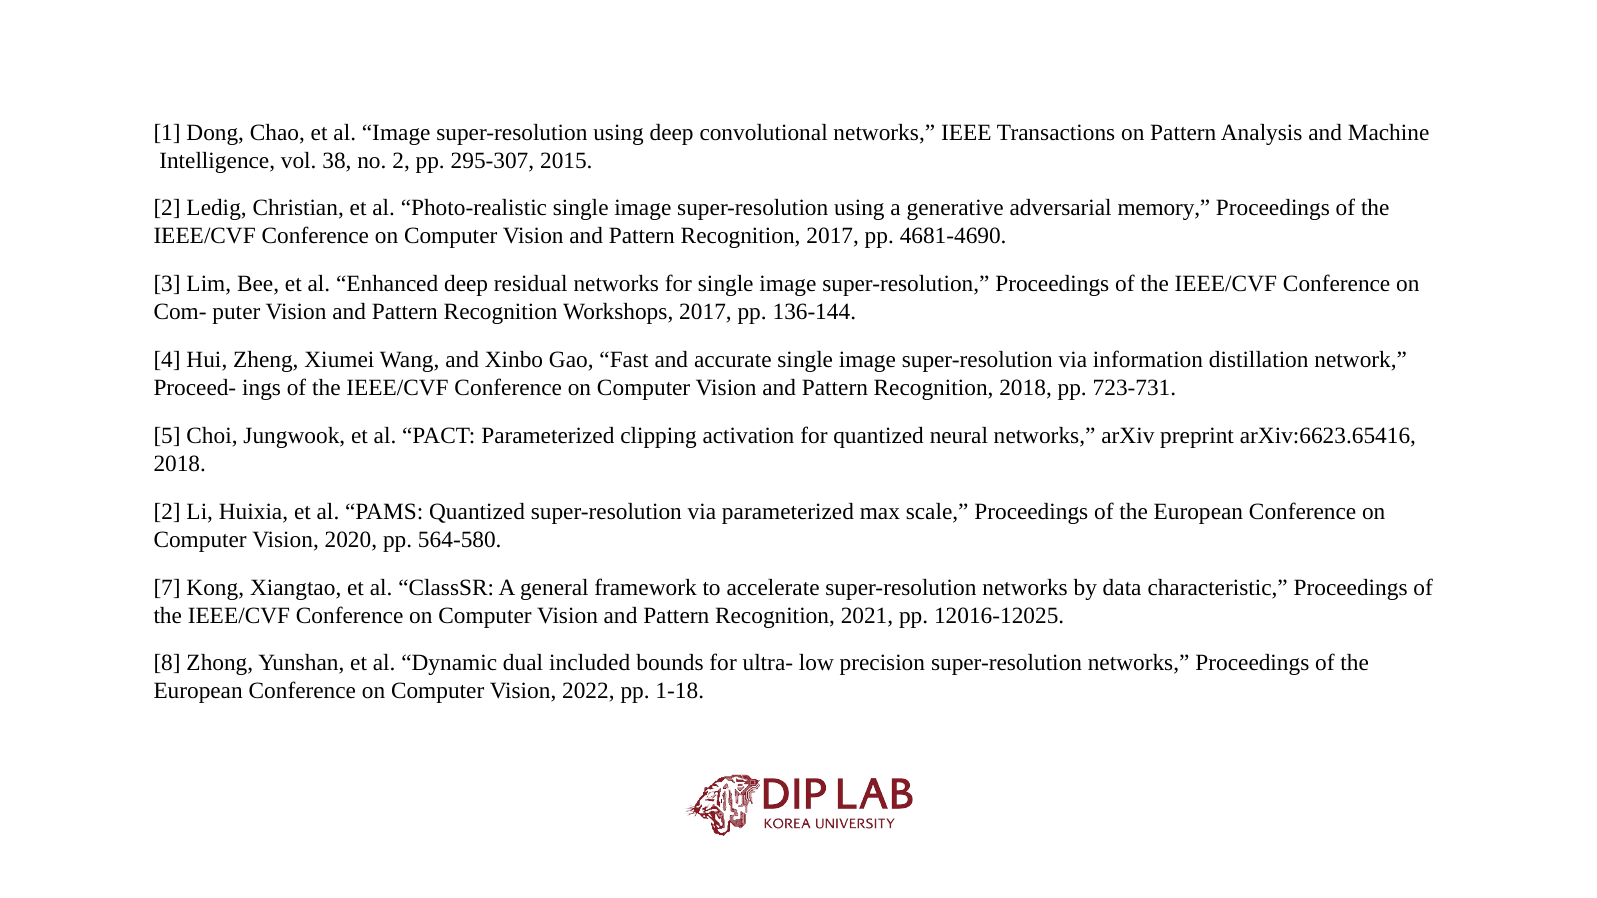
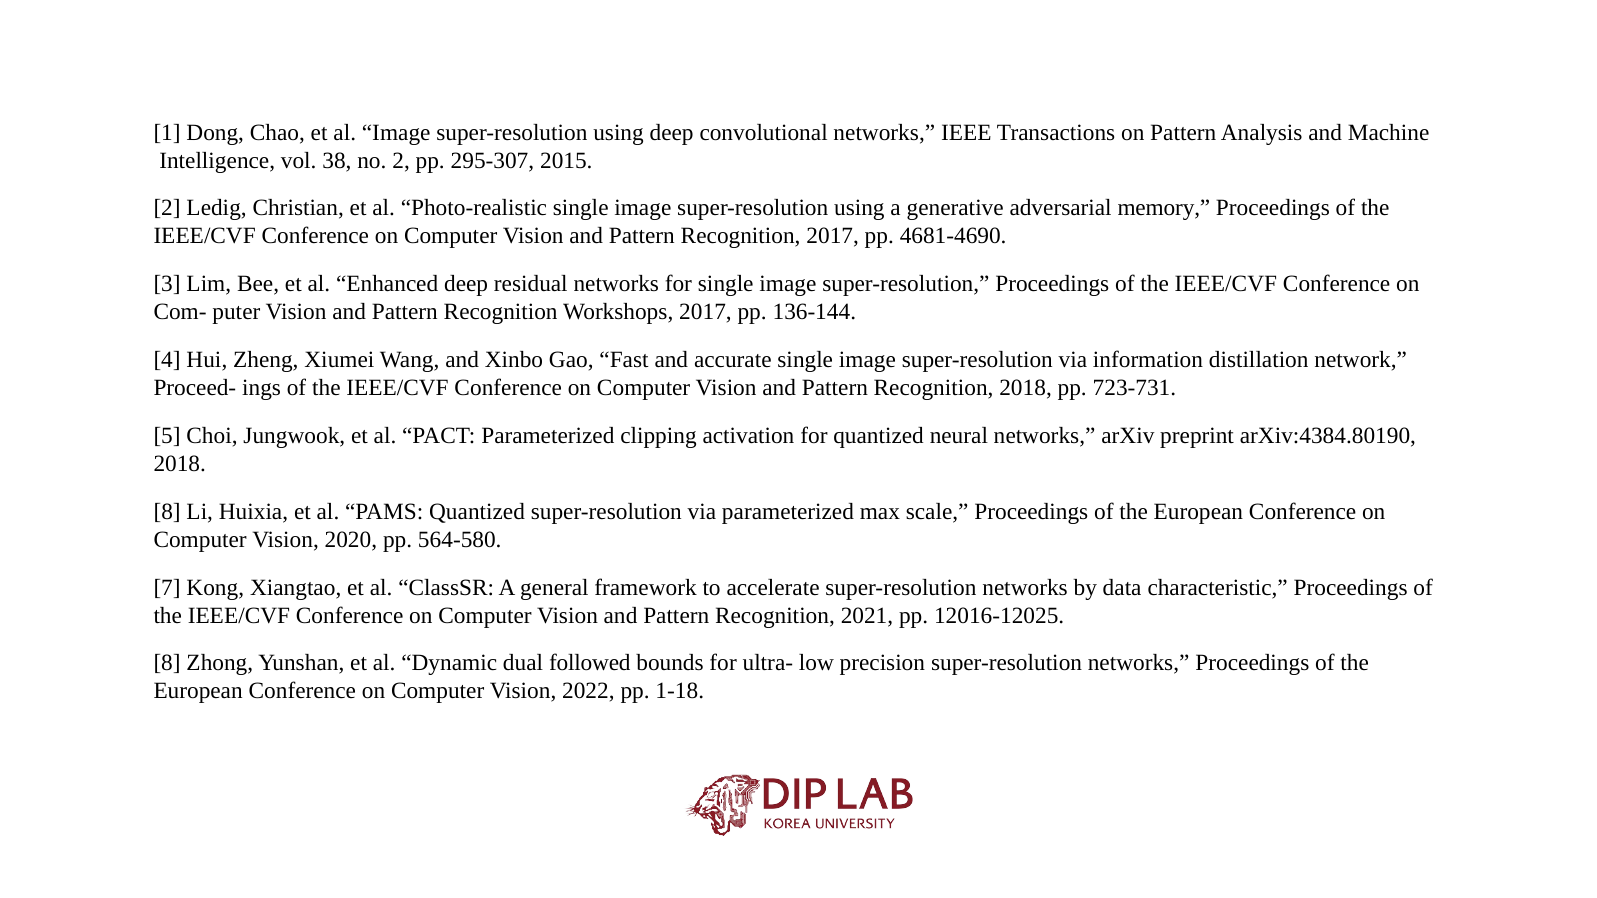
arXiv:6623.65416: arXiv:6623.65416 -> arXiv:4384.80190
2 at (167, 512): 2 -> 8
included: included -> followed
